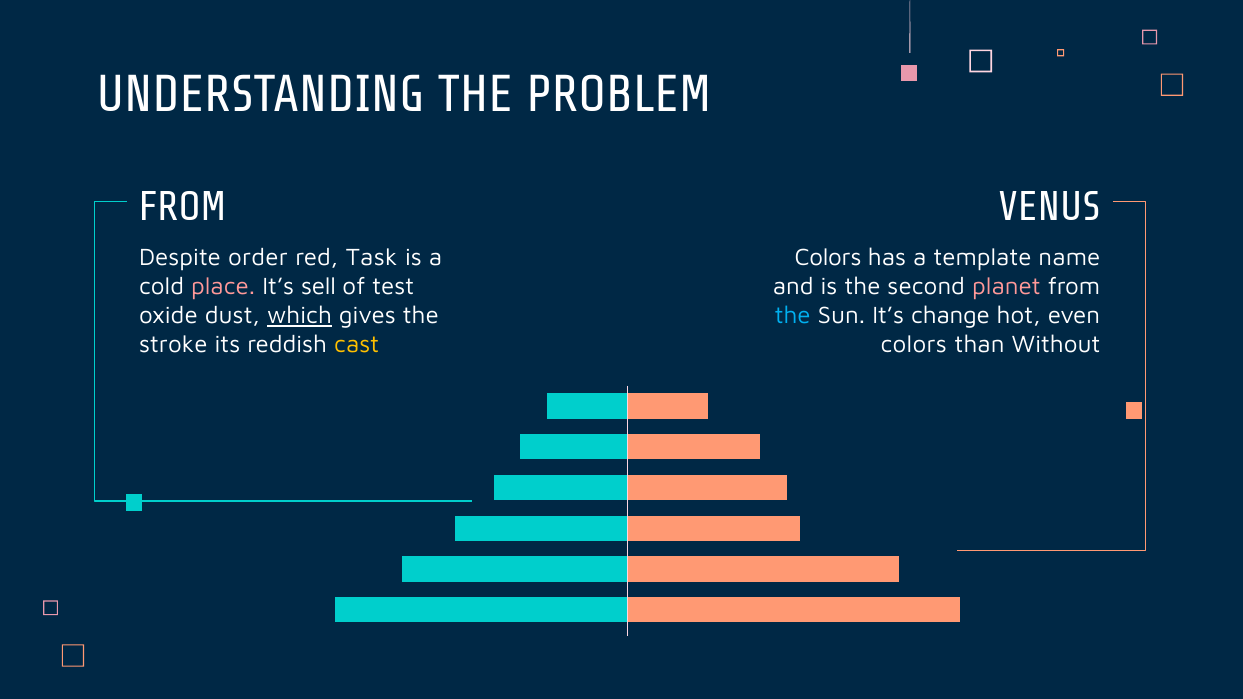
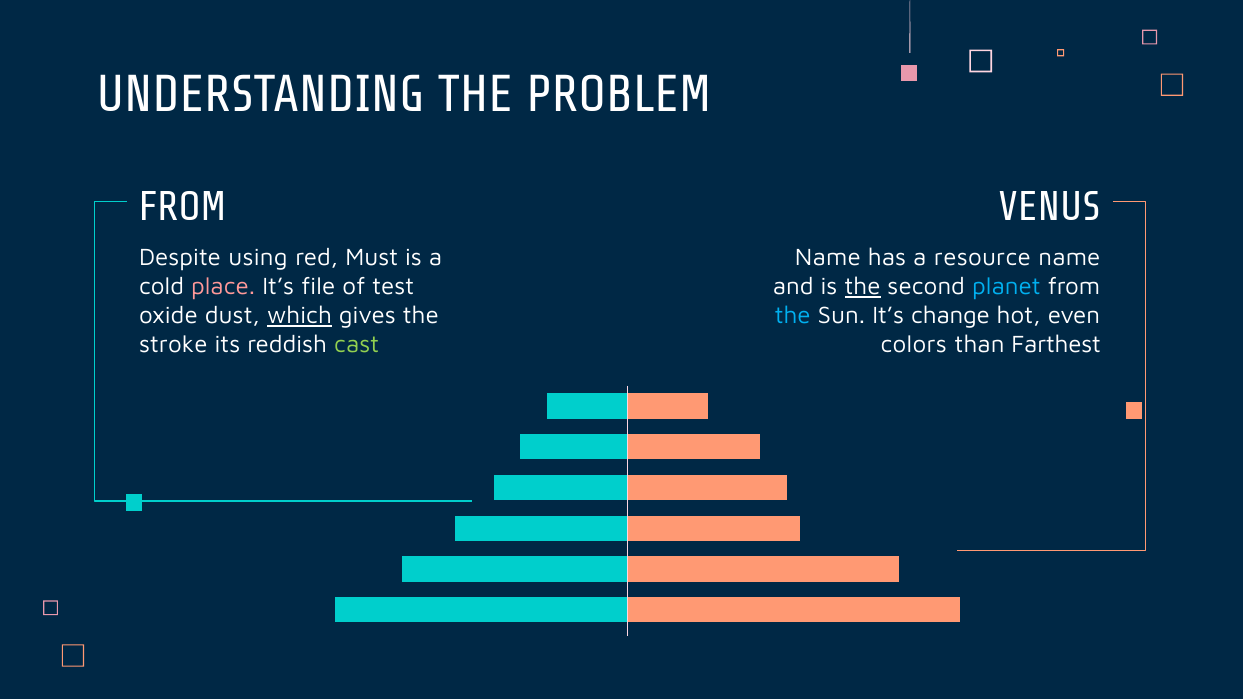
order: order -> using
Task: Task -> Must
Colors at (828, 258): Colors -> Name
template: template -> resource
sell: sell -> file
the at (863, 287) underline: none -> present
planet colour: pink -> light blue
cast colour: yellow -> light green
Without: Without -> Farthest
